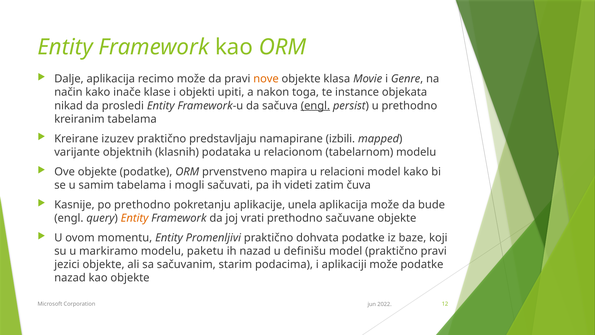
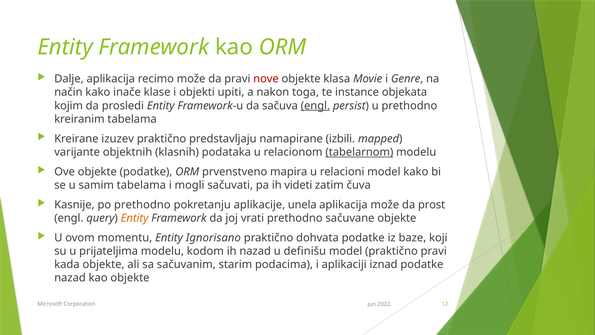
nove colour: orange -> red
nikad: nikad -> kojim
tabelarnom underline: none -> present
bude: bude -> prost
Promenljivi: Promenljivi -> Ignorisano
markiramo: markiramo -> prijateljima
paketu: paketu -> kodom
jezici: jezici -> kada
aplikaciji može: može -> iznad
